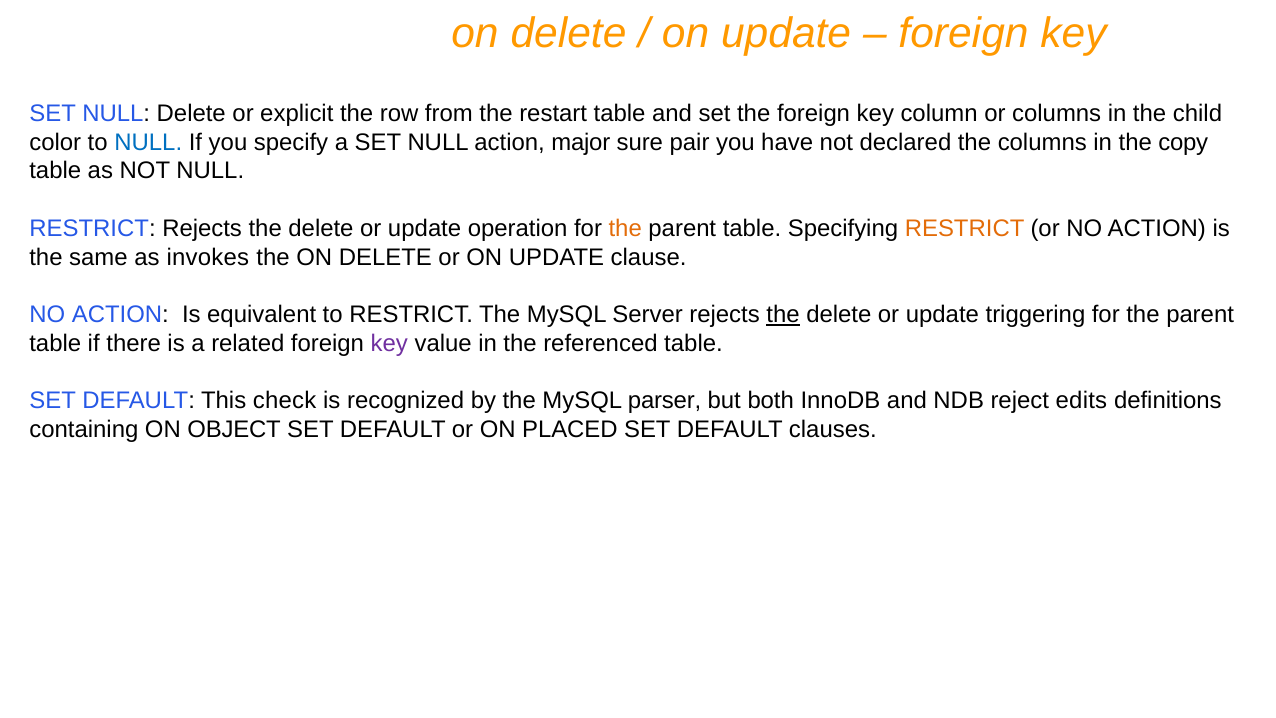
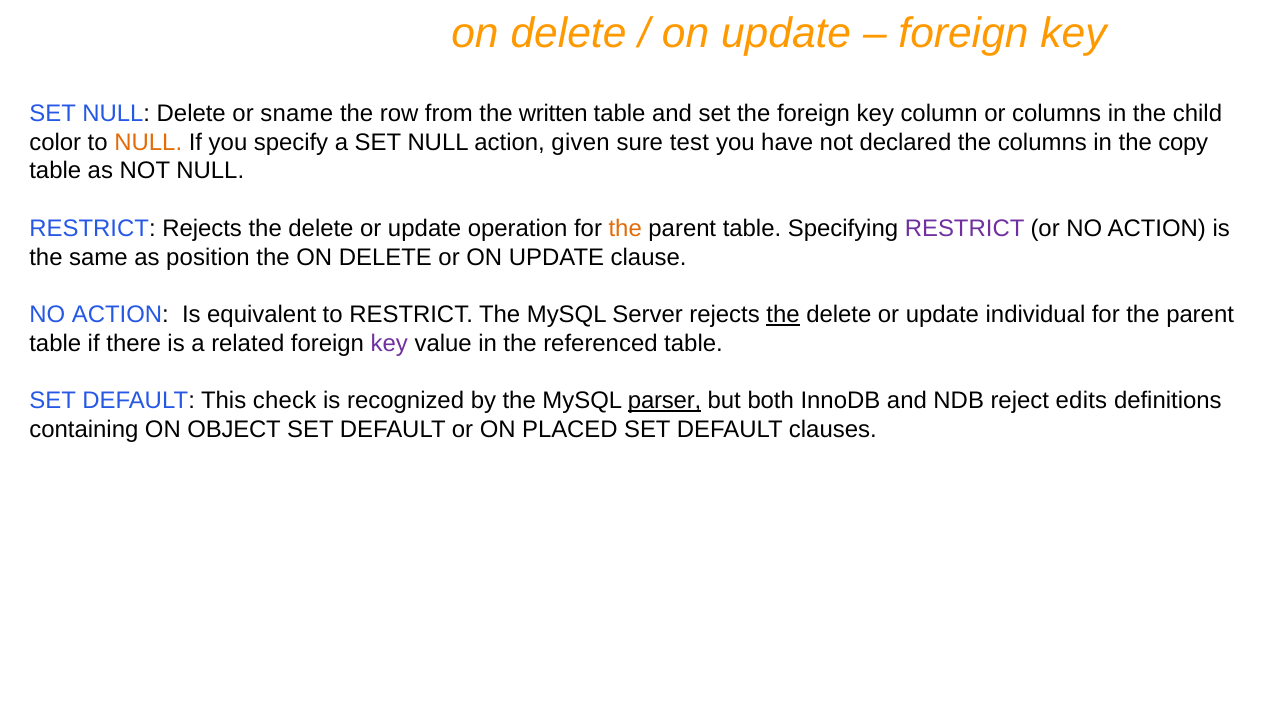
explicit: explicit -> sname
restart: restart -> written
NULL at (148, 142) colour: blue -> orange
major: major -> given
pair: pair -> test
RESTRICT at (965, 228) colour: orange -> purple
invokes: invokes -> position
triggering: triggering -> individual
parser underline: none -> present
